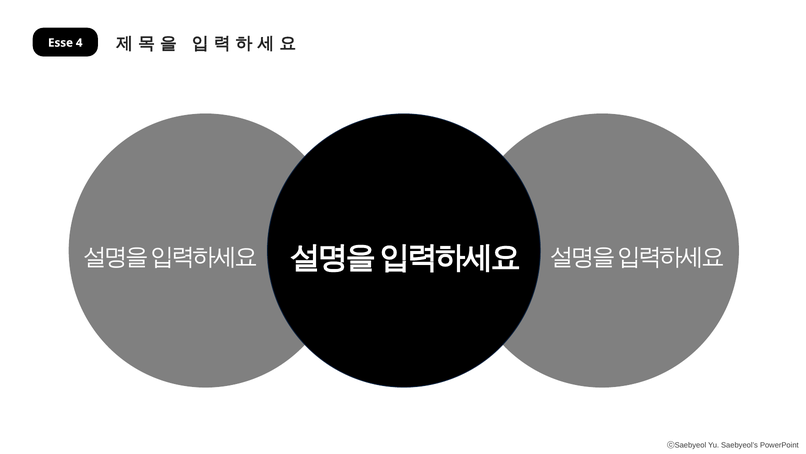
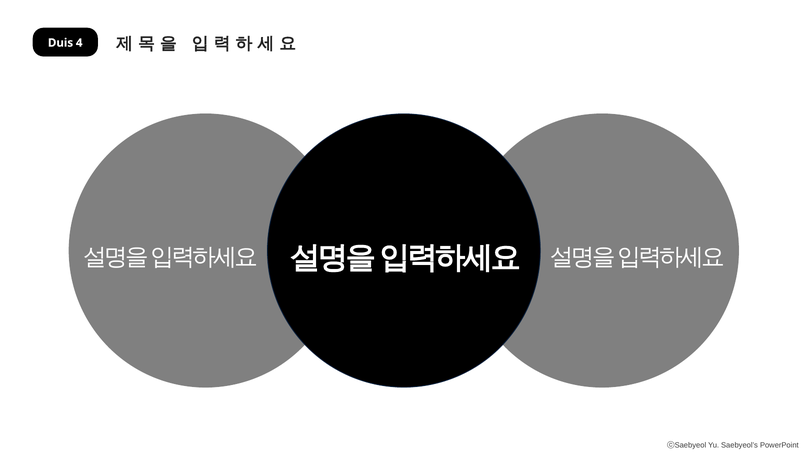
Esse: Esse -> Duis
